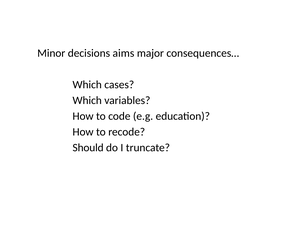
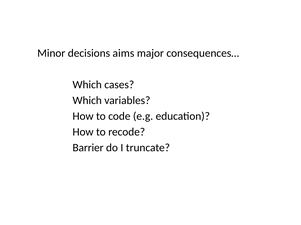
Should: Should -> Barrier
